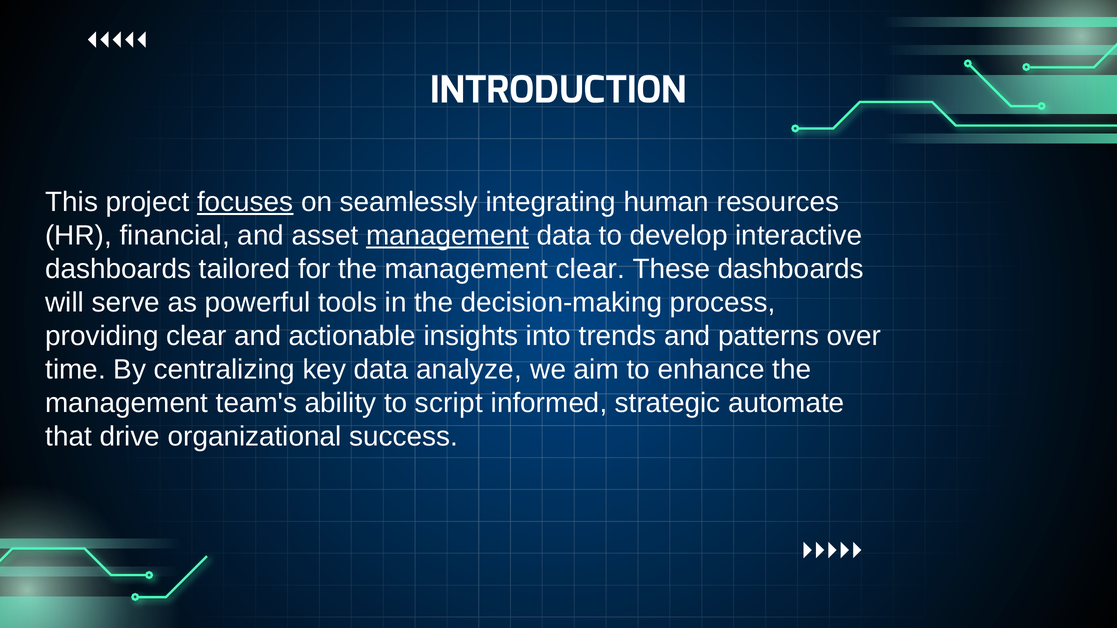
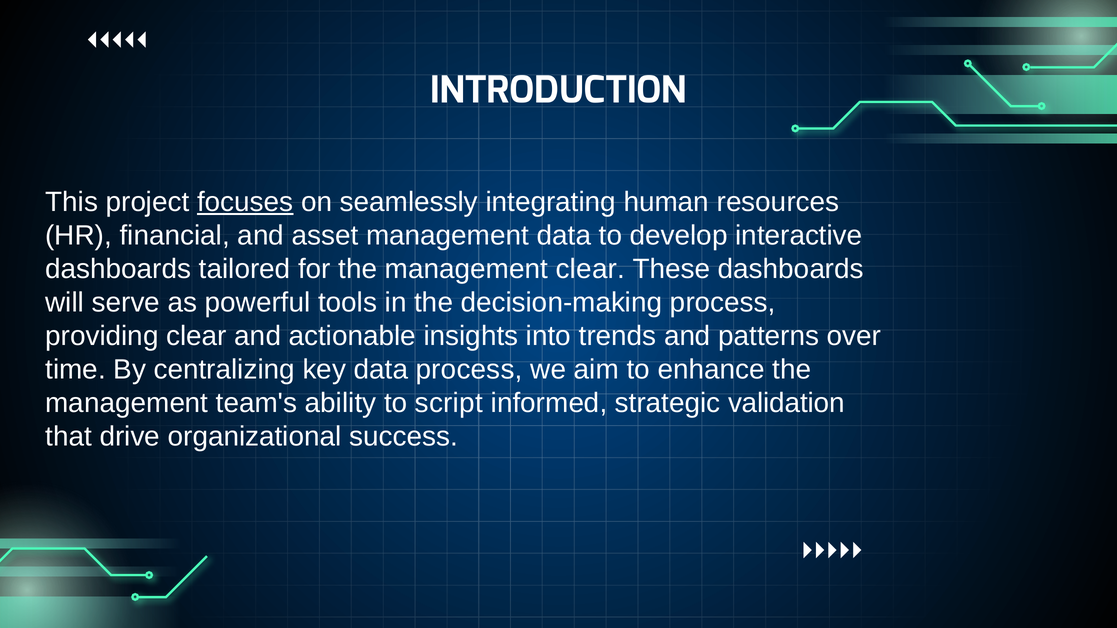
management at (448, 236) underline: present -> none
data analyze: analyze -> process
automate: automate -> validation
